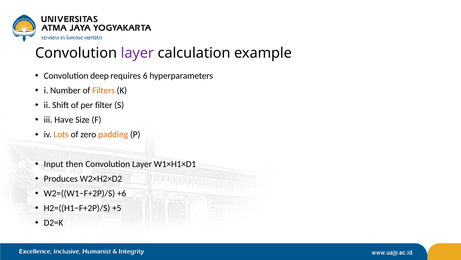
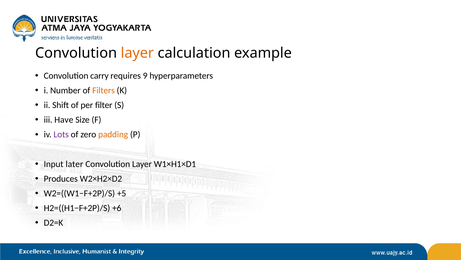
layer at (137, 53) colour: purple -> orange
deep: deep -> carry
6: 6 -> 9
Lots colour: orange -> purple
then: then -> later
+6: +6 -> +5
+5: +5 -> +6
